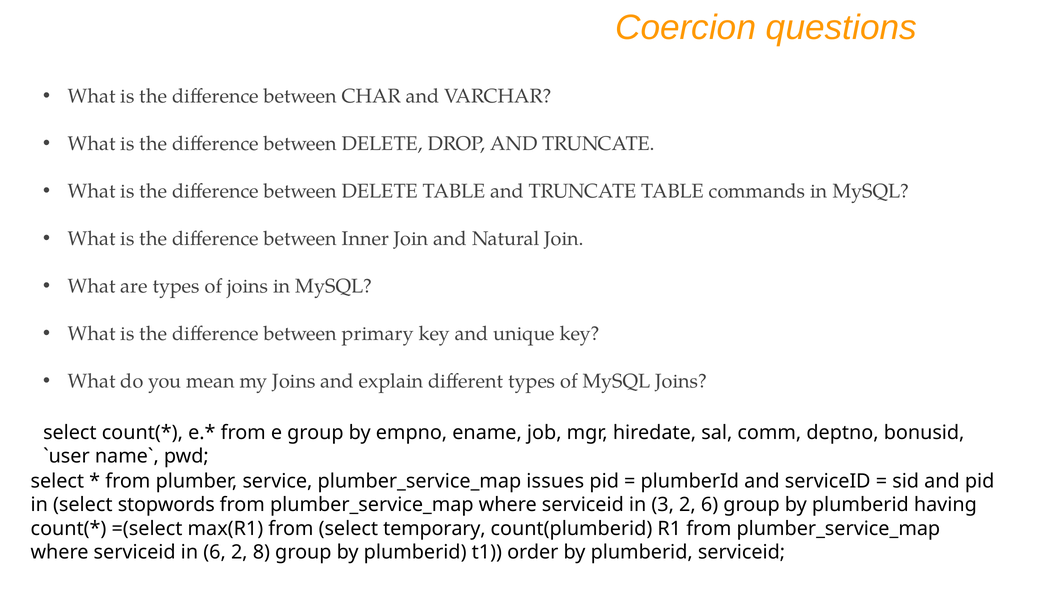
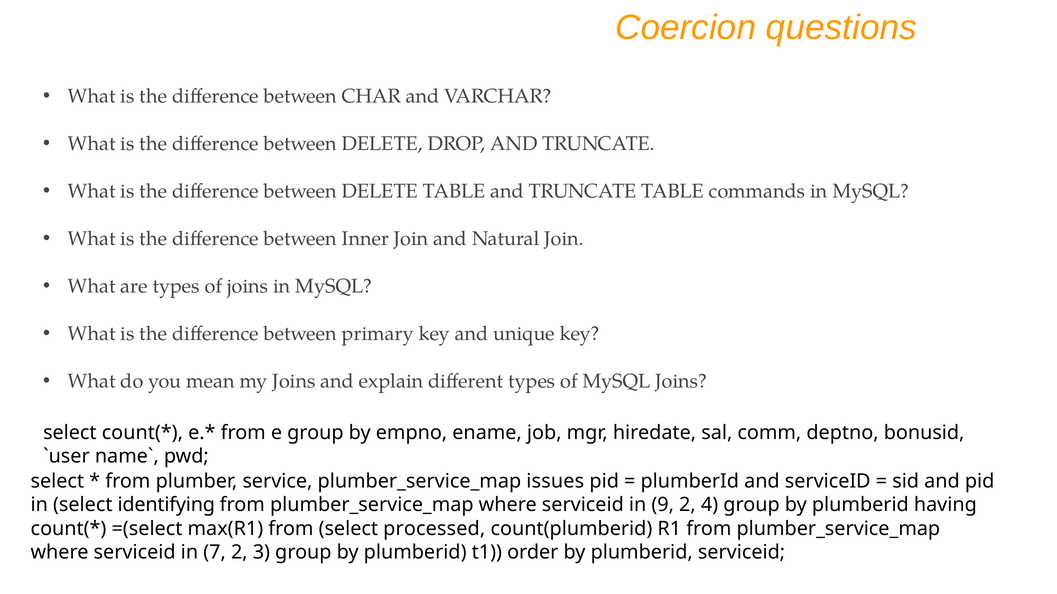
stopwords: stopwords -> identifying
3: 3 -> 9
2 6: 6 -> 4
temporary: temporary -> processed
in 6: 6 -> 7
8: 8 -> 3
